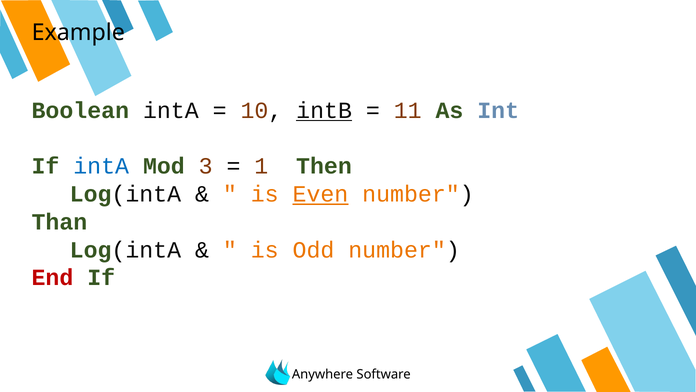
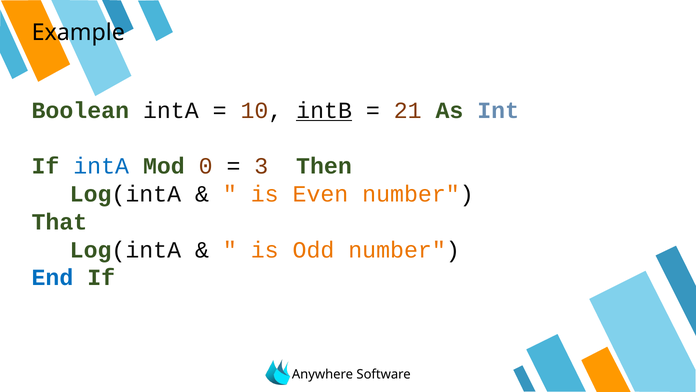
11: 11 -> 21
3: 3 -> 0
1: 1 -> 3
Even underline: present -> none
Than: Than -> That
End colour: red -> blue
